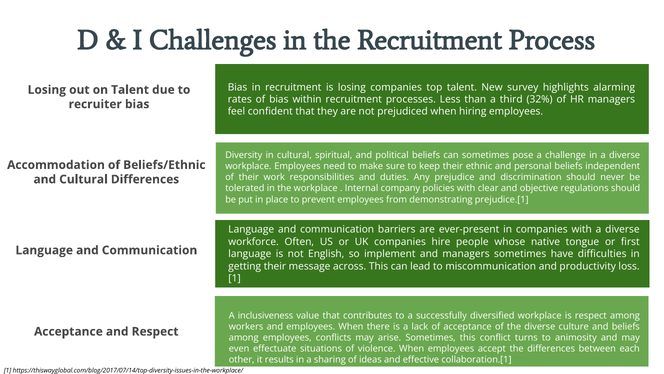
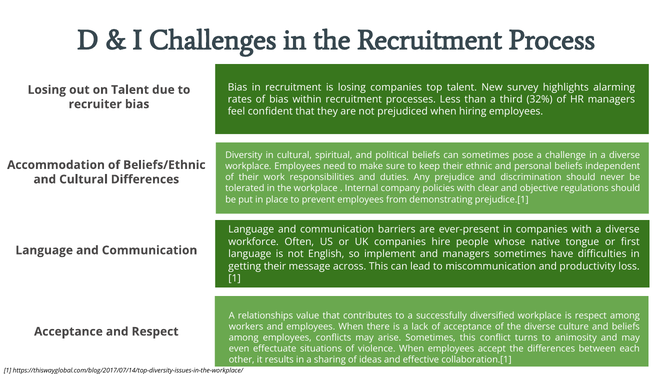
inclusiveness: inclusiveness -> relationships
